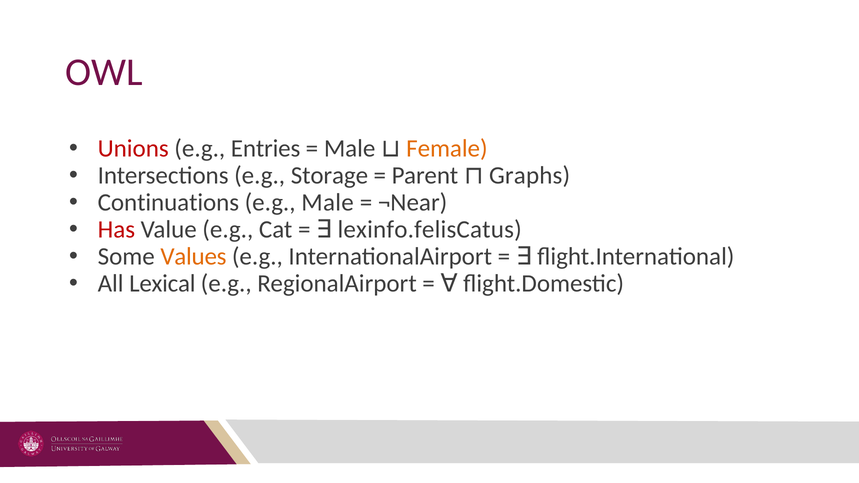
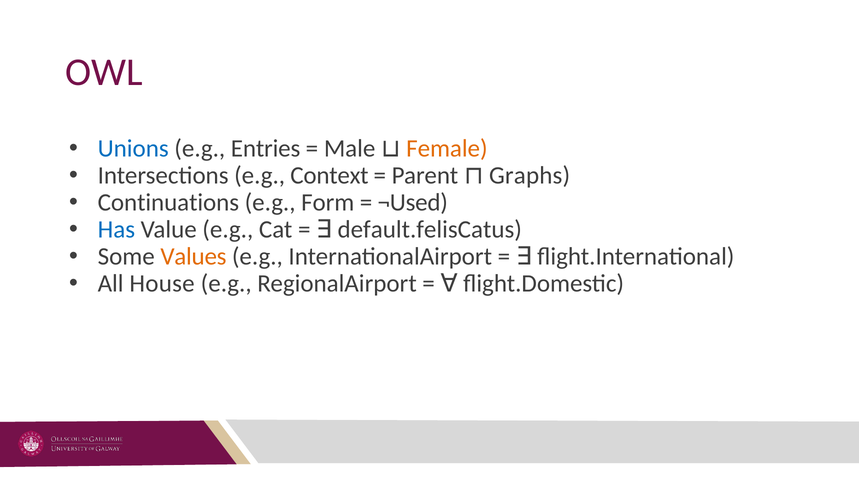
Unions colour: red -> blue
Storage: Storage -> Context
e.g Male: Male -> Form
¬Near: ¬Near -> ¬Used
Has colour: red -> blue
lexinfo.felisCatus: lexinfo.felisCatus -> default.felisCatus
Lexical: Lexical -> House
